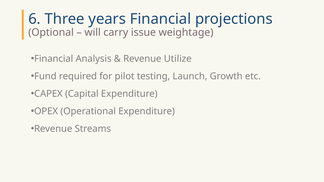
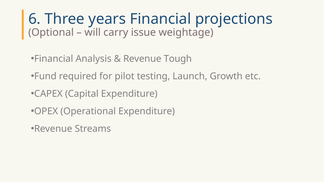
Utilize: Utilize -> Tough
